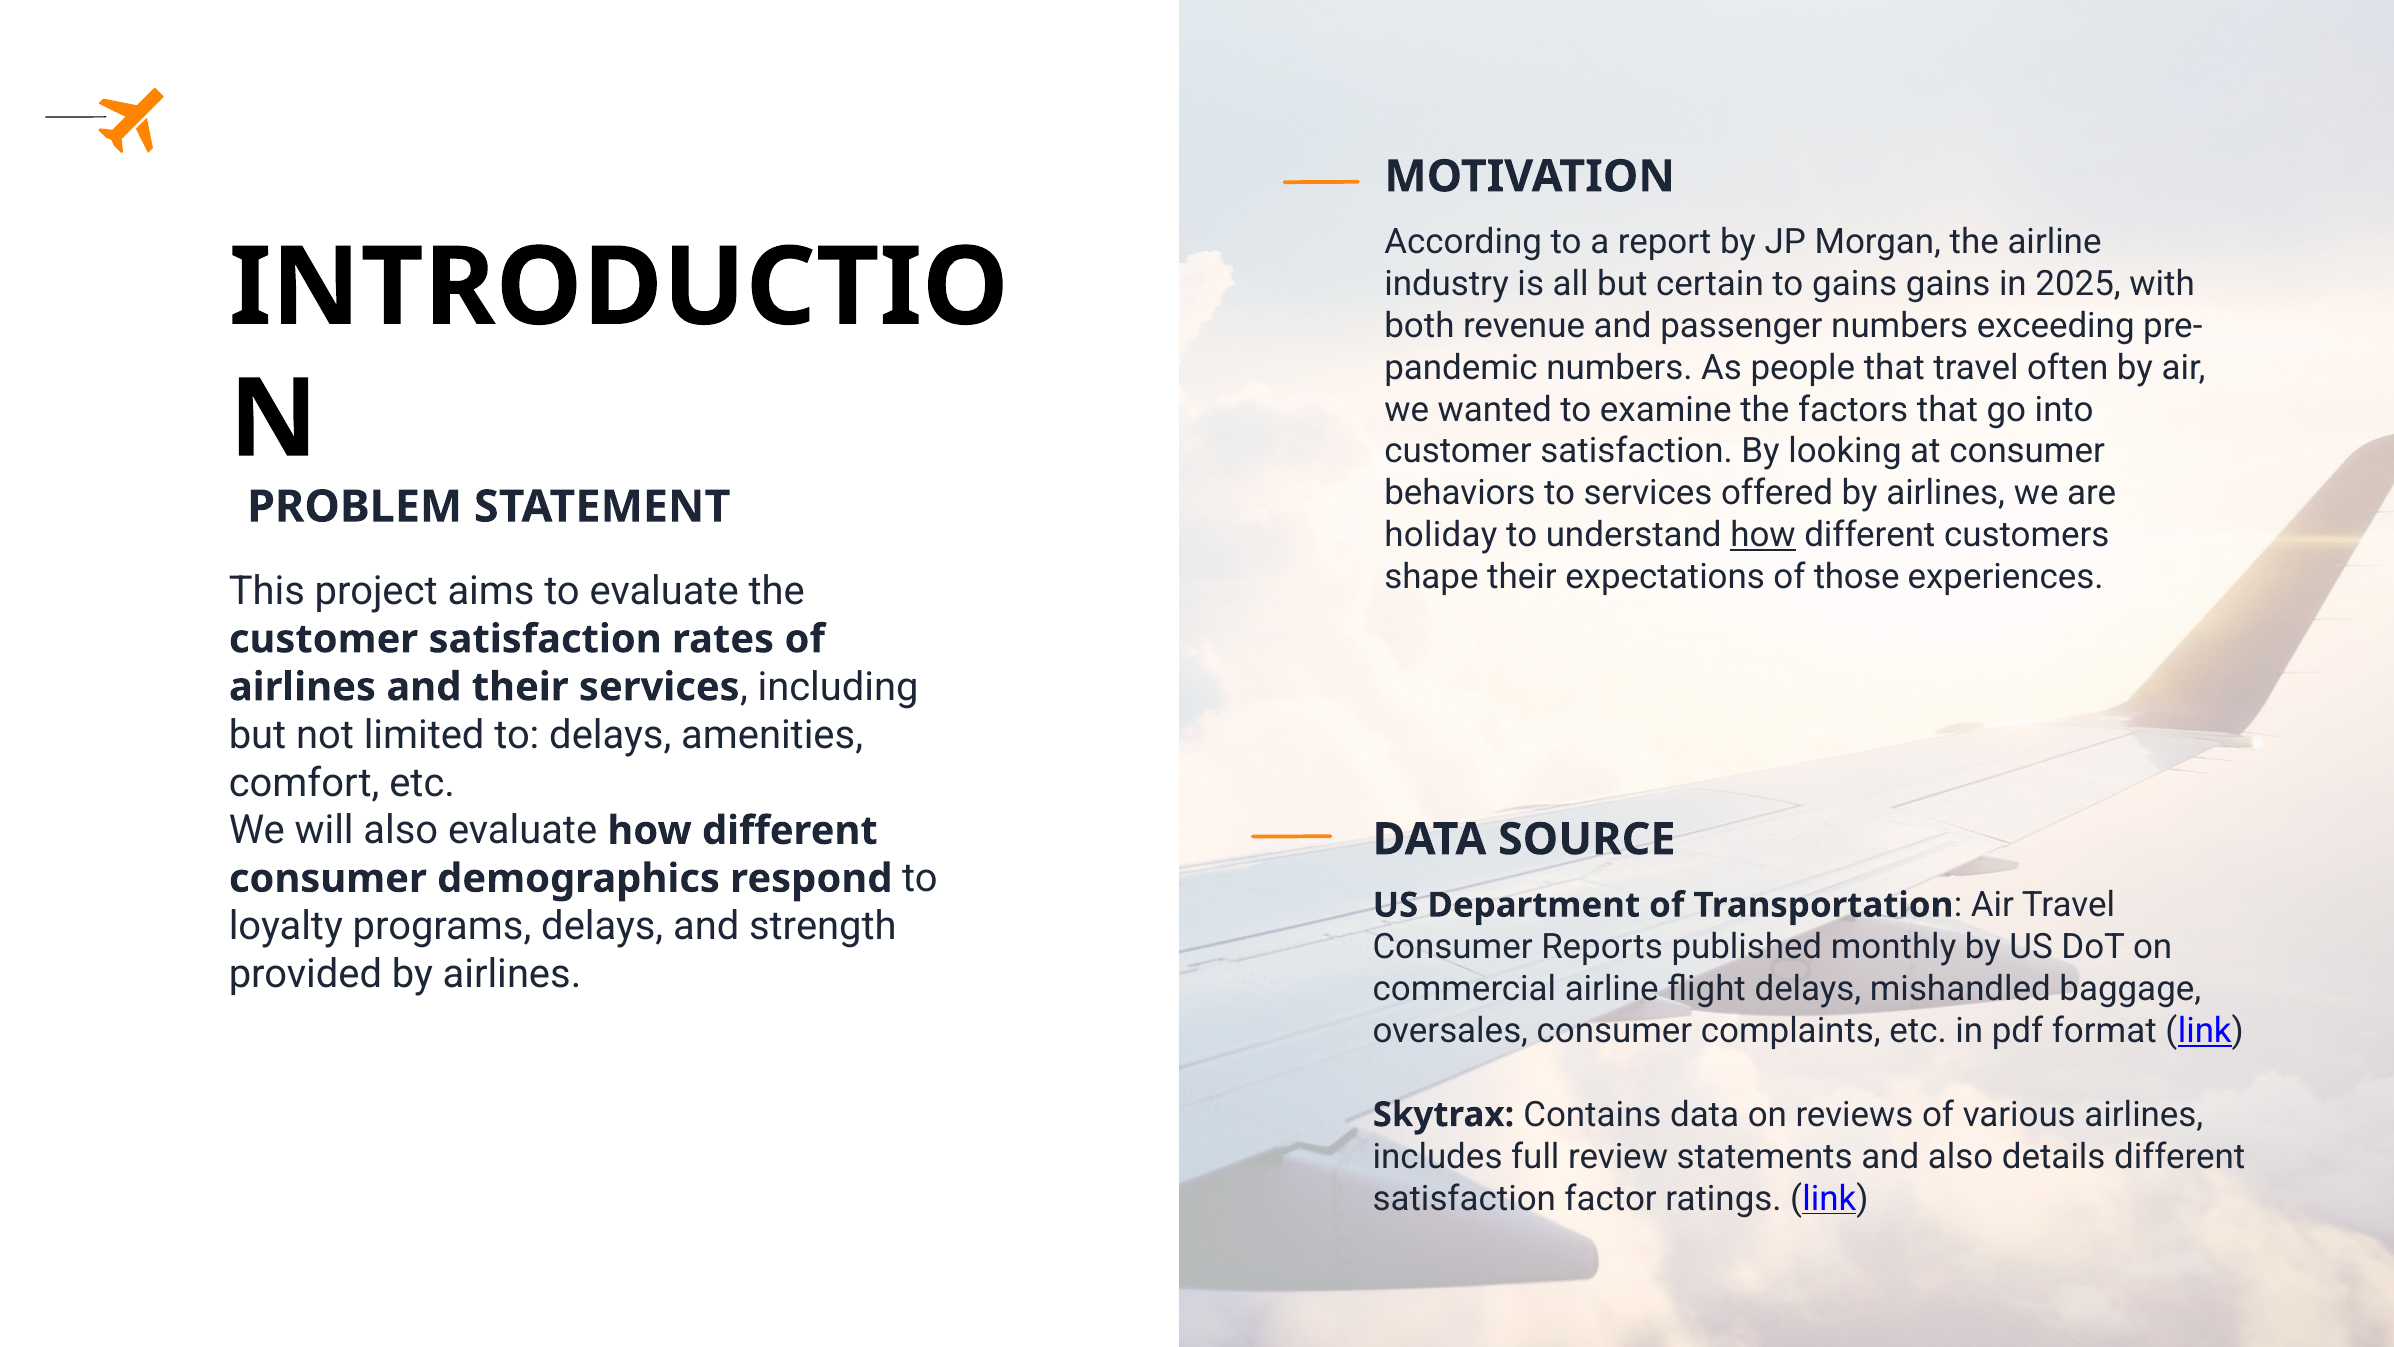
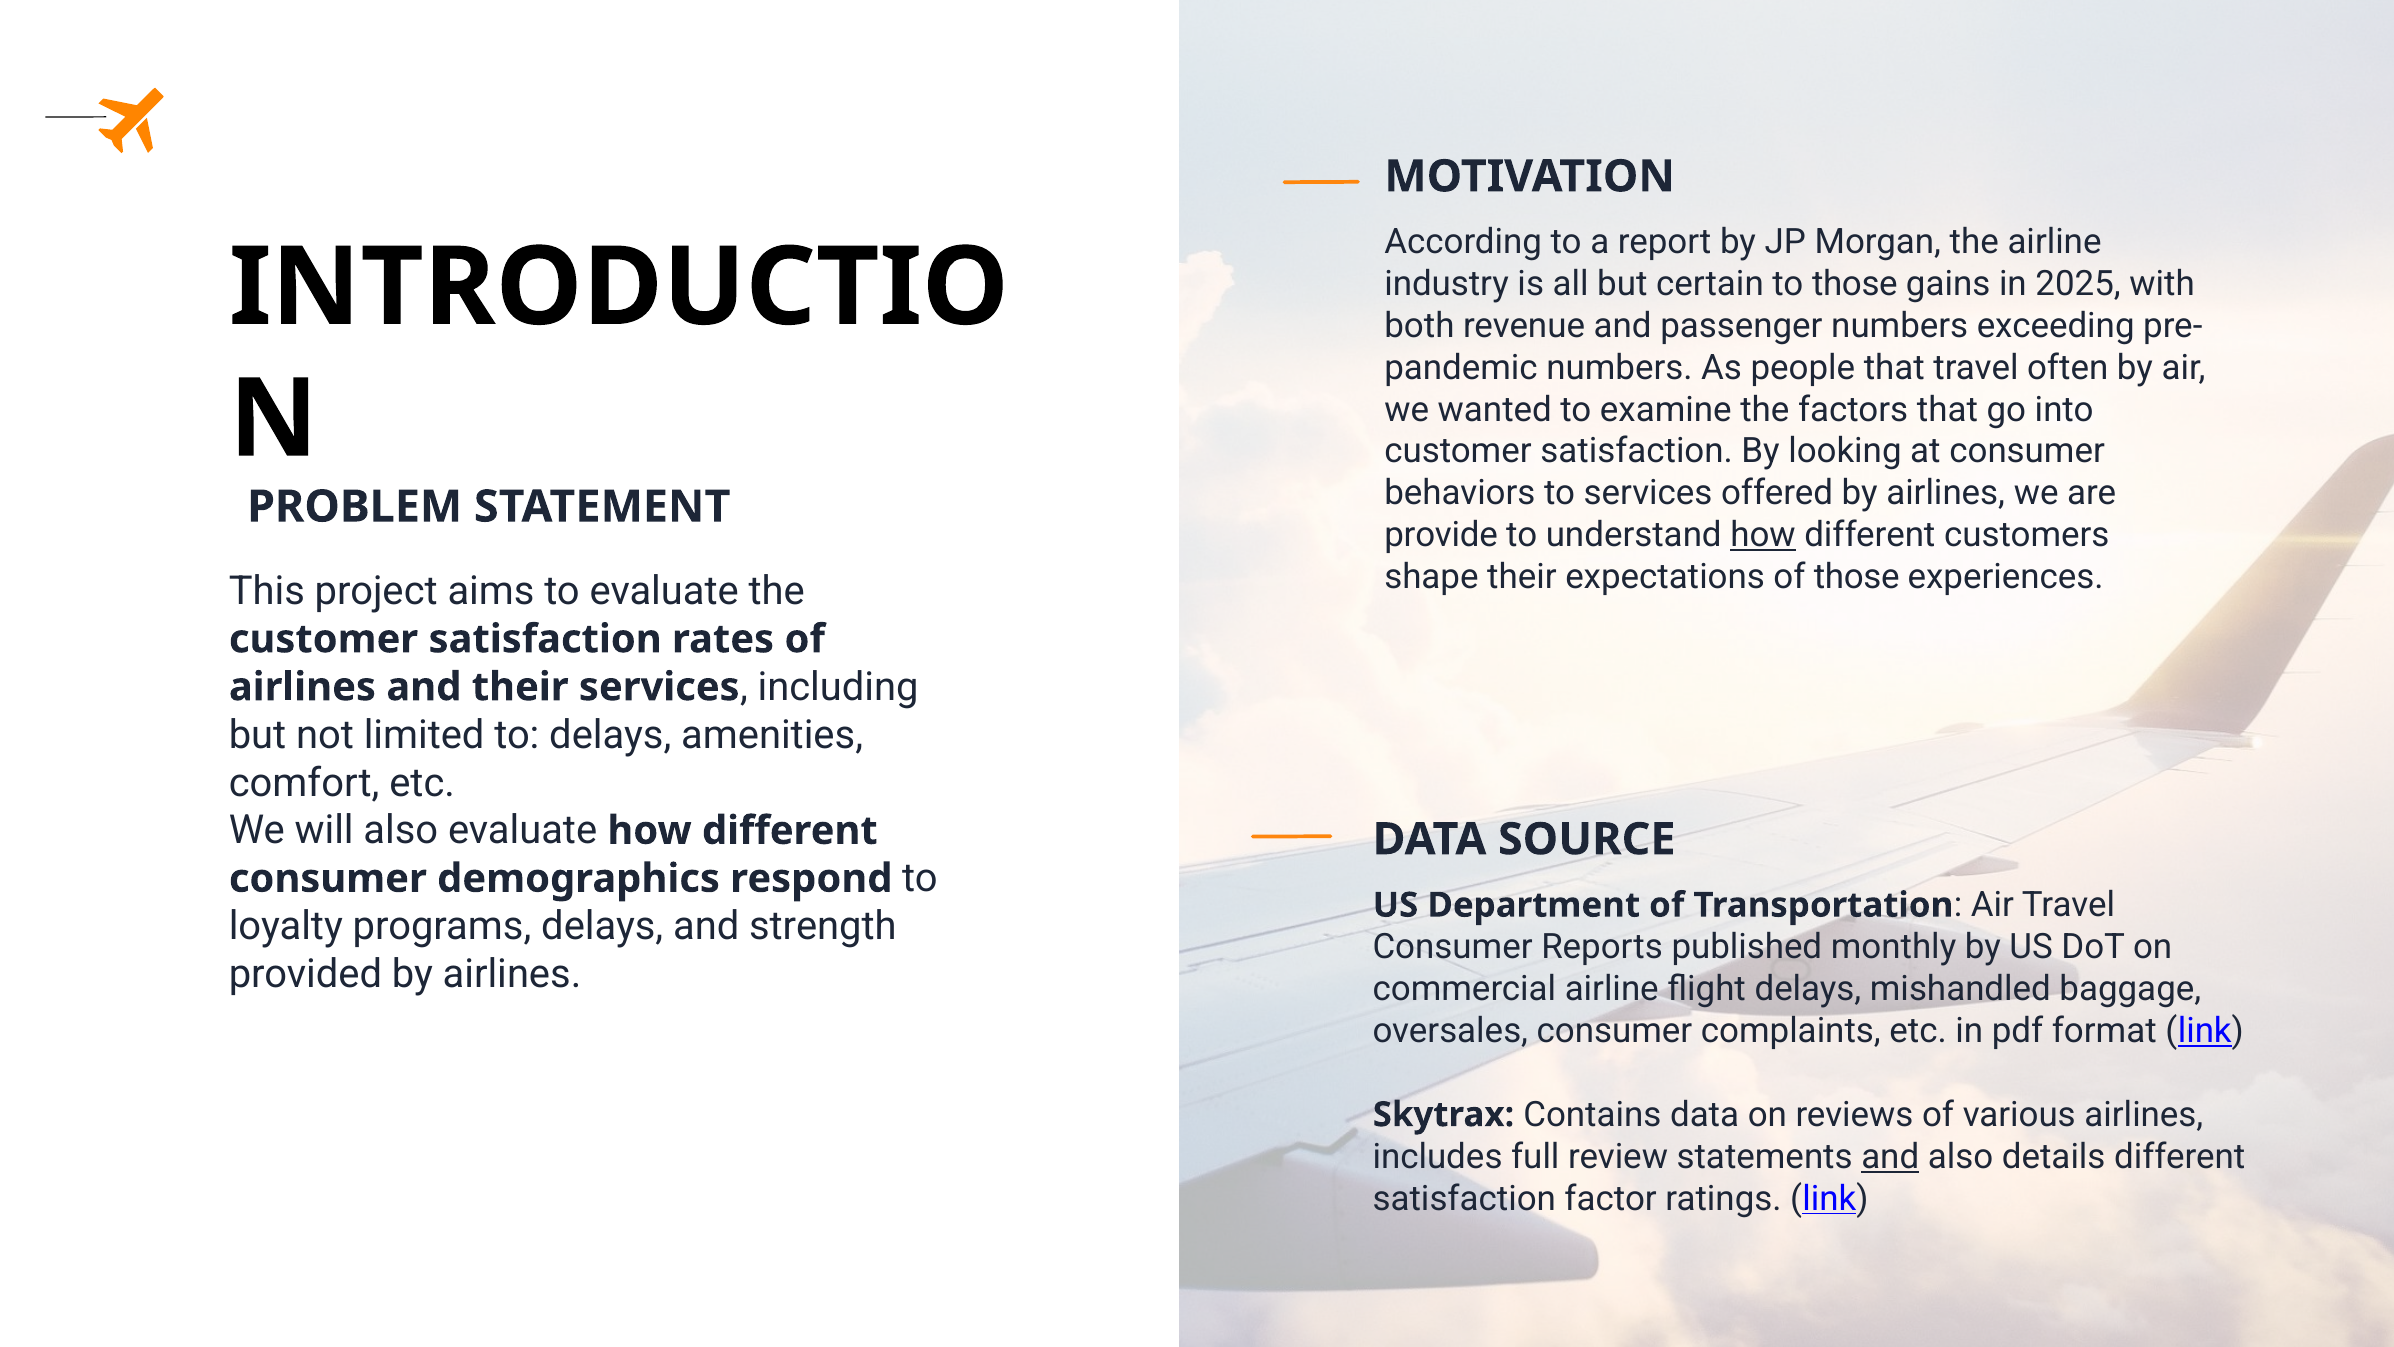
to gains: gains -> those
holiday: holiday -> provide
and at (1890, 1156) underline: none -> present
